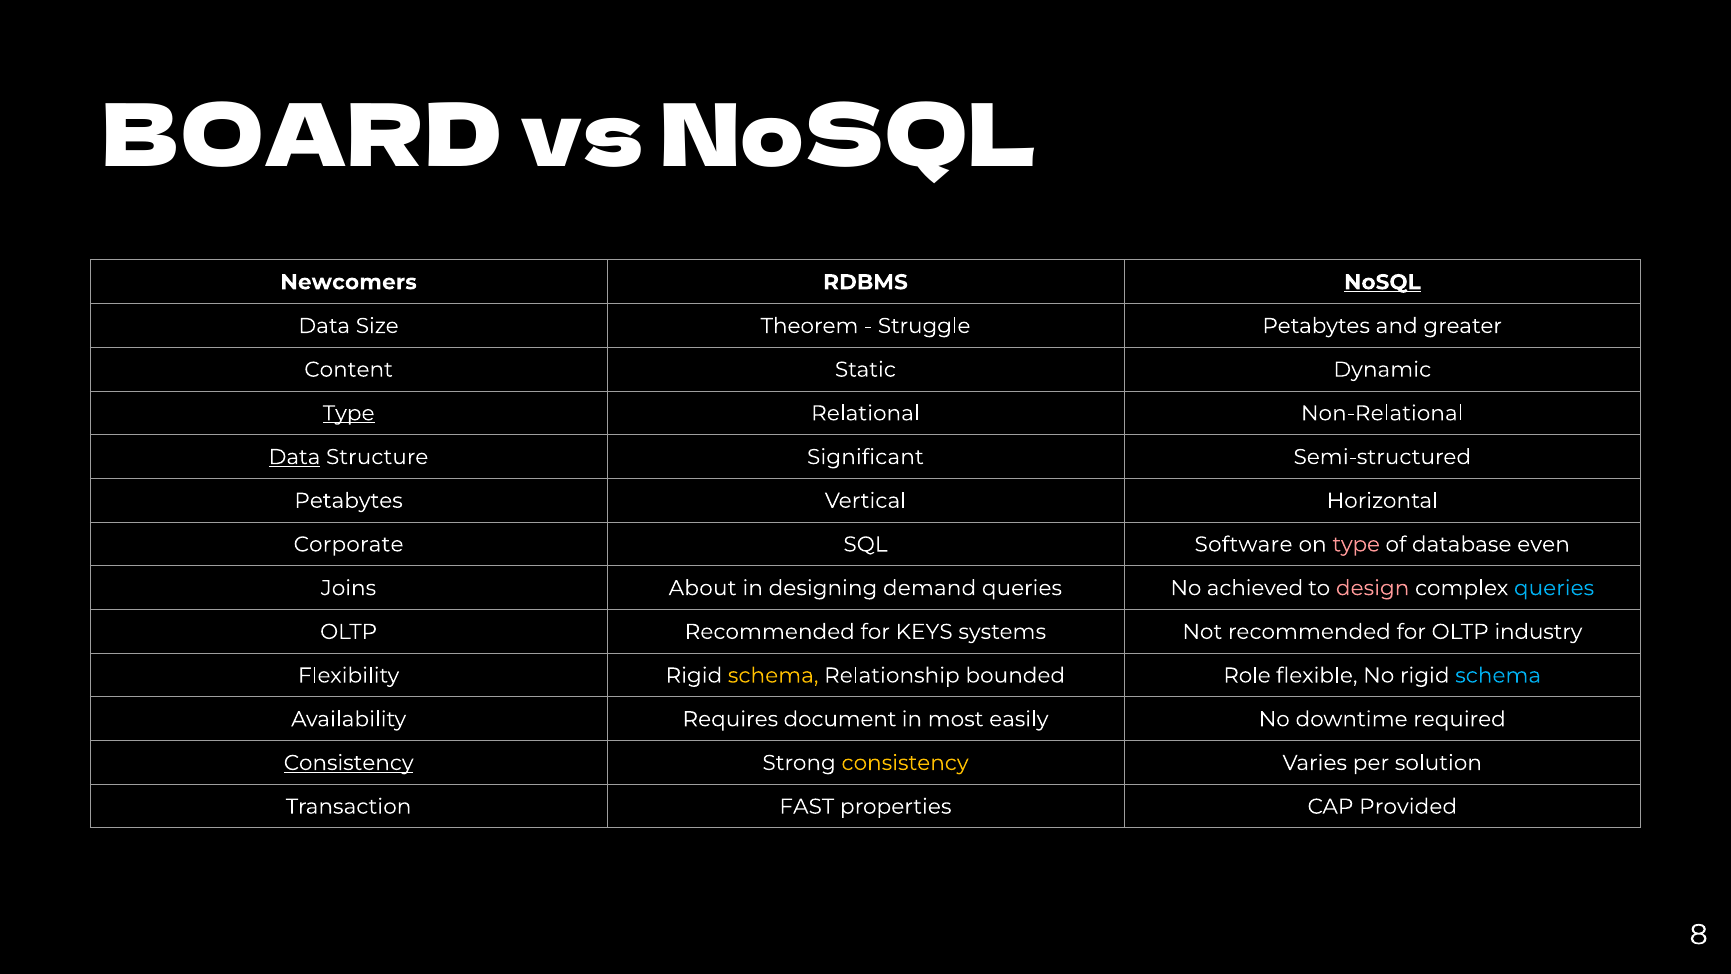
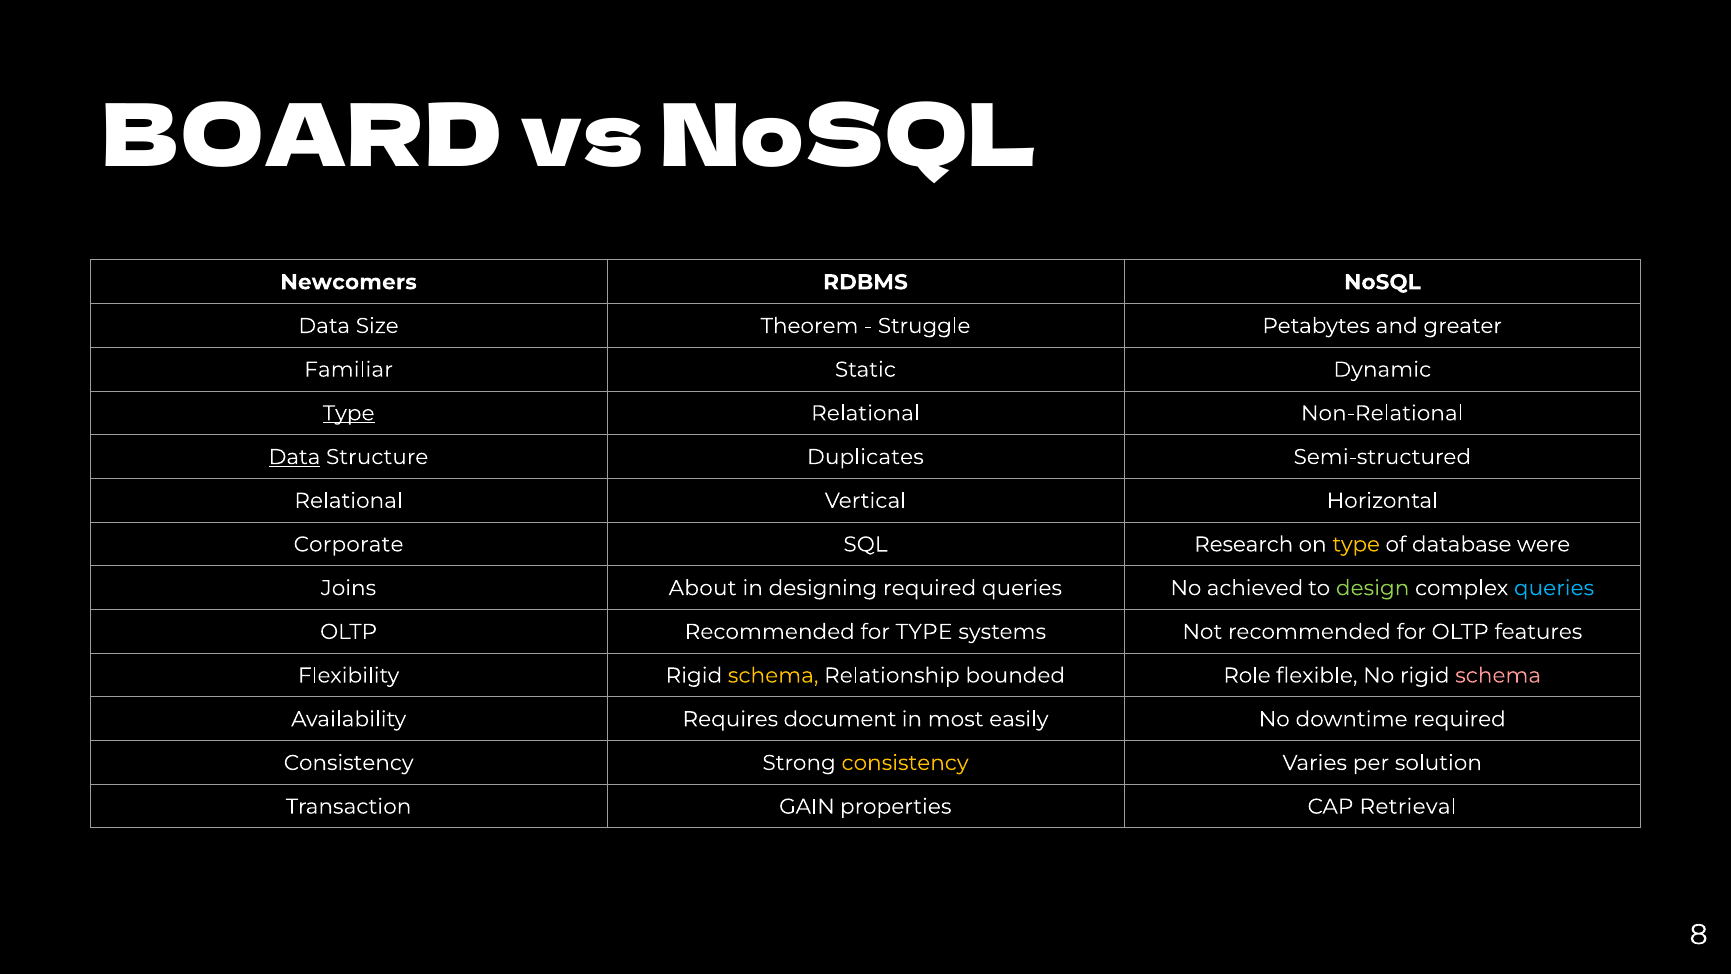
NoSQL at (1382, 282) underline: present -> none
Content: Content -> Familiar
Significant: Significant -> Duplicates
Petabytes at (349, 501): Petabytes -> Relational
Software: Software -> Research
type at (1356, 544) colour: pink -> yellow
even: even -> were
designing demand: demand -> required
design colour: pink -> light green
for KEYS: KEYS -> TYPE
industry: industry -> features
schema at (1498, 675) colour: light blue -> pink
Consistency at (349, 763) underline: present -> none
FAST: FAST -> GAIN
Provided: Provided -> Retrieval
